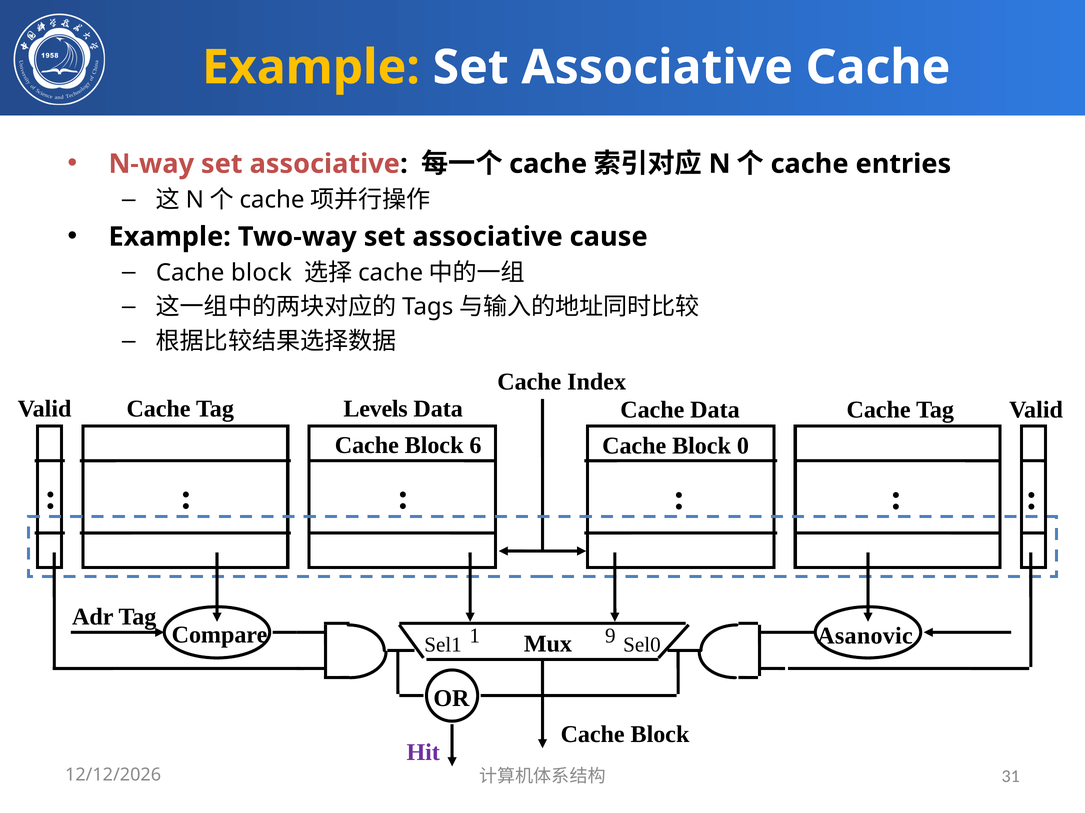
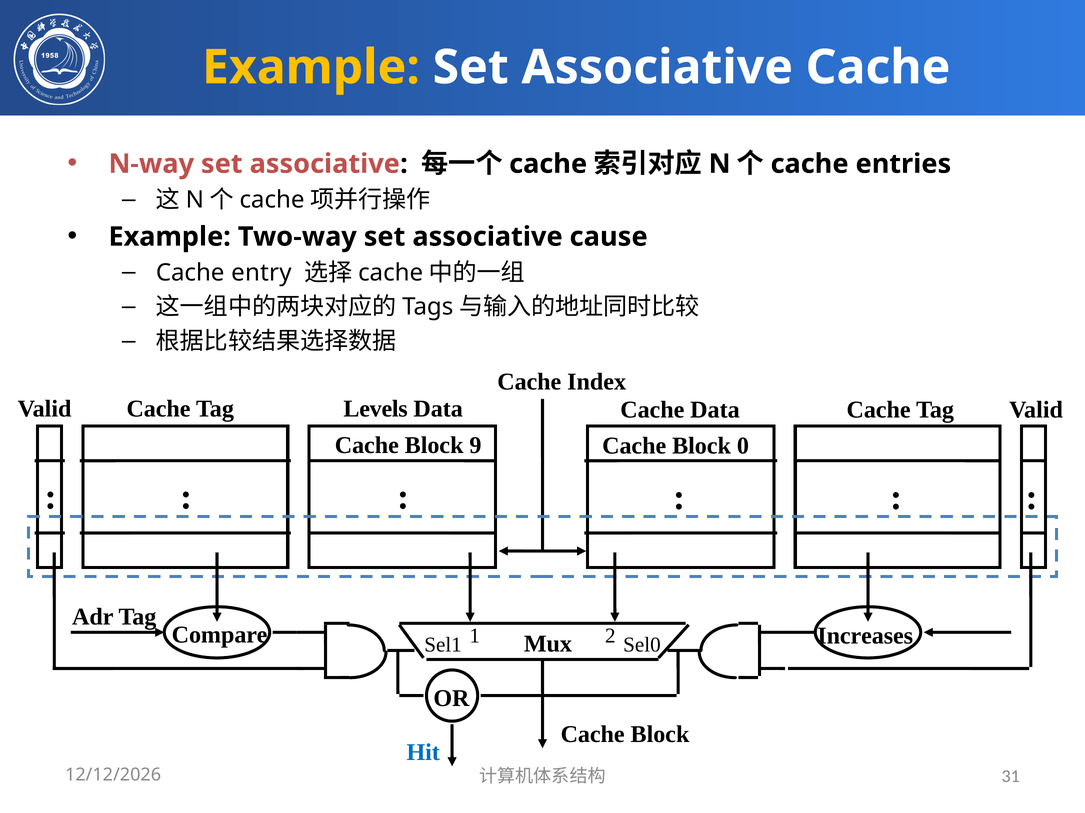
block at (261, 273): block -> entry
6: 6 -> 9
Asanovic: Asanovic -> Increases
9: 9 -> 2
Hit colour: purple -> blue
